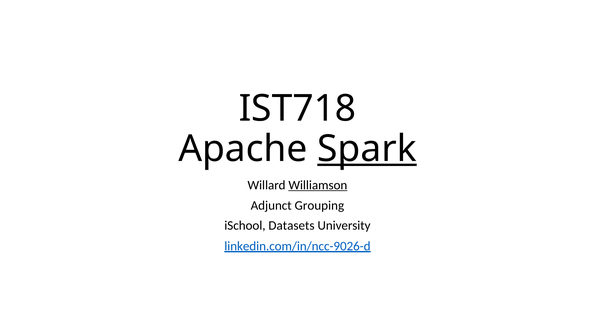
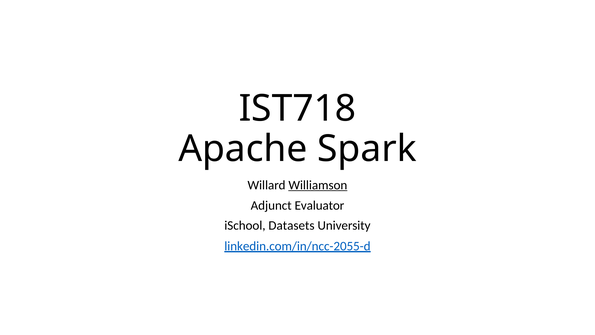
Spark underline: present -> none
Grouping: Grouping -> Evaluator
linkedin.com/in/ncc-9026-d: linkedin.com/in/ncc-9026-d -> linkedin.com/in/ncc-2055-d
